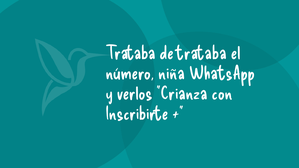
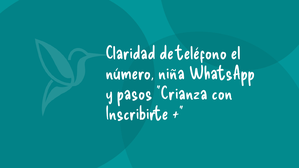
Trataba at (131, 53): Trataba -> Claridad
de trataba: trataba -> teléfono
verlos: verlos -> pasos
